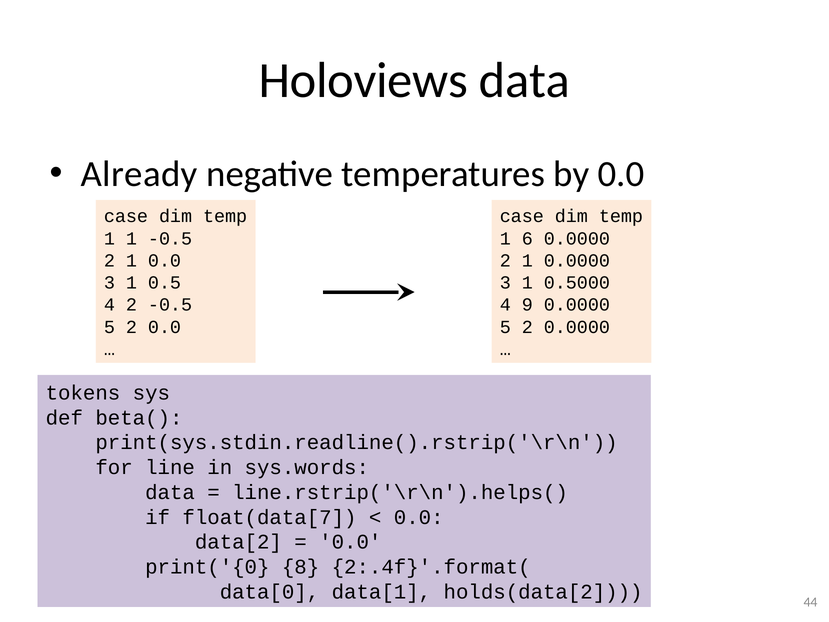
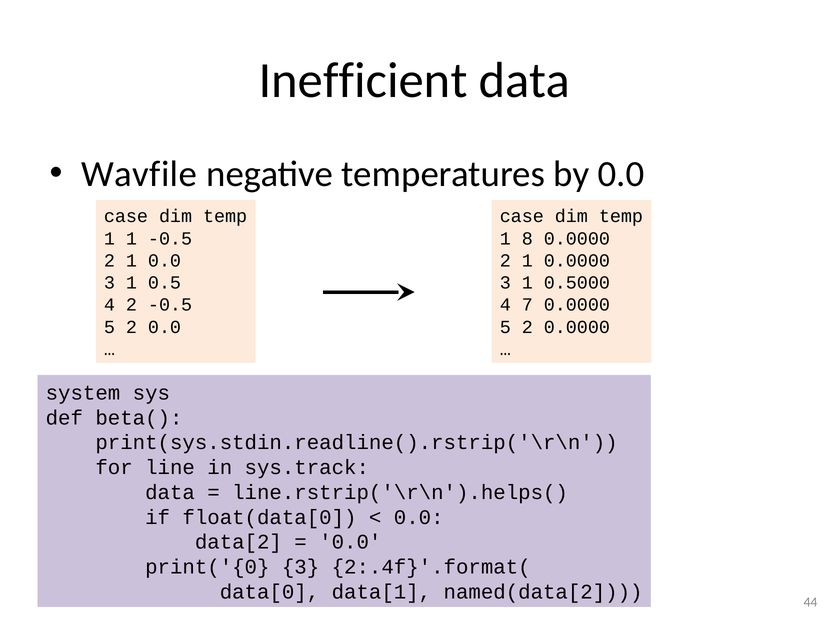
Holoviews: Holoviews -> Inefficient
Already: Already -> Wavfile
6: 6 -> 8
9: 9 -> 7
tokens: tokens -> system
sys.words: sys.words -> sys.track
float(data[7: float(data[7 -> float(data[0
print('{0 8: 8 -> 3
holds(data[2: holds(data[2 -> named(data[2
